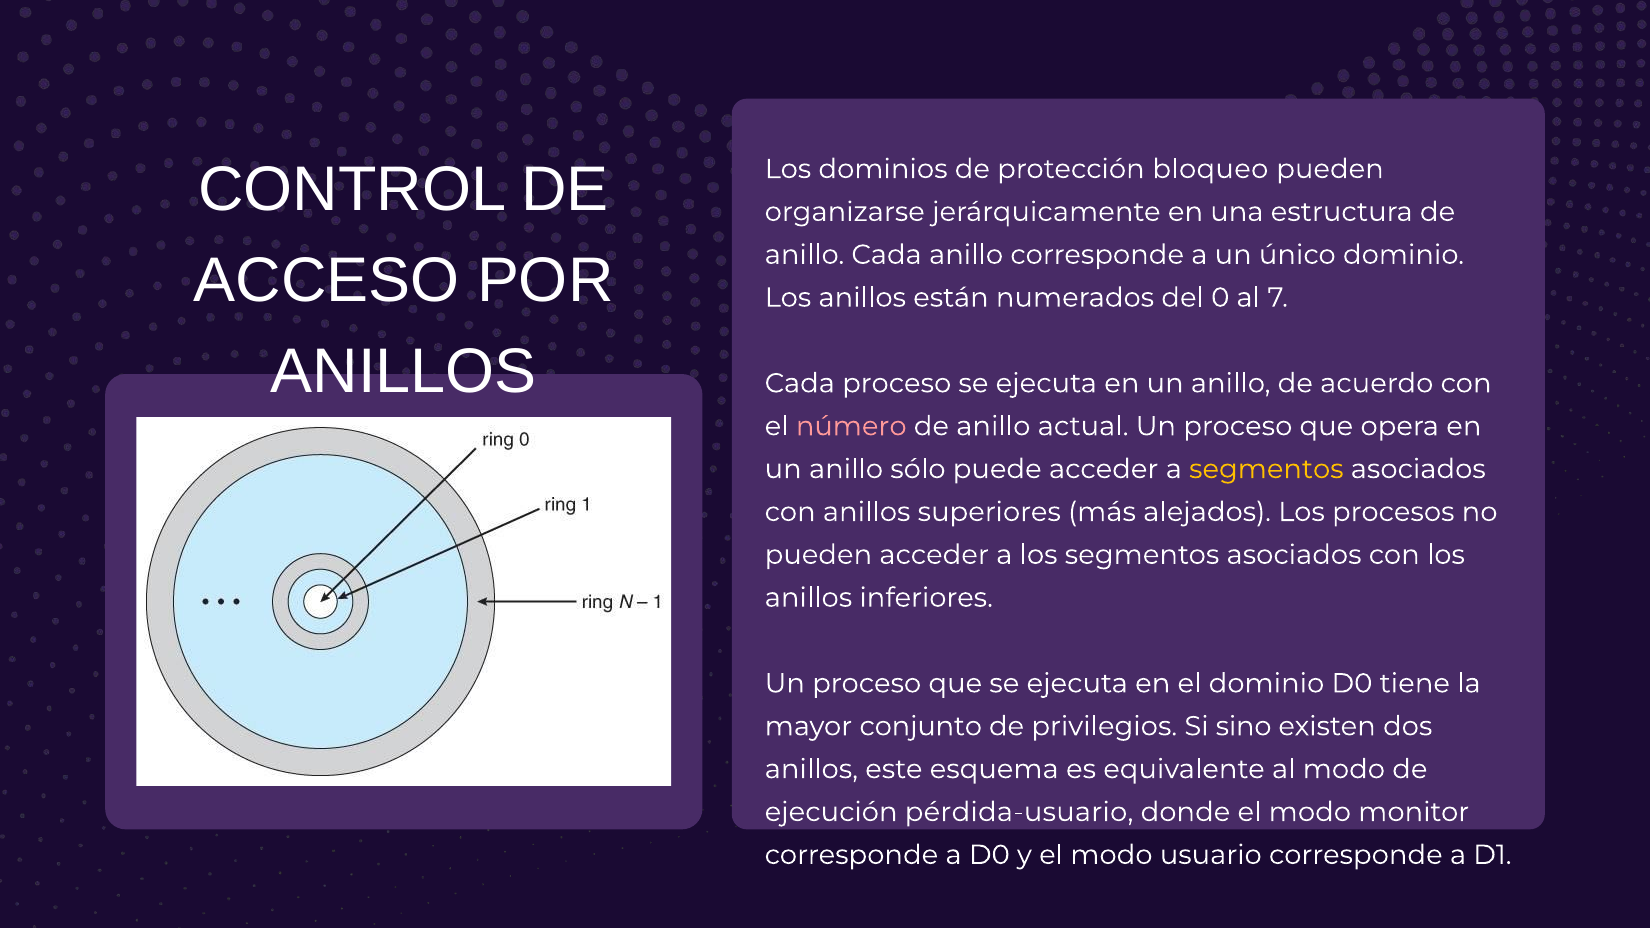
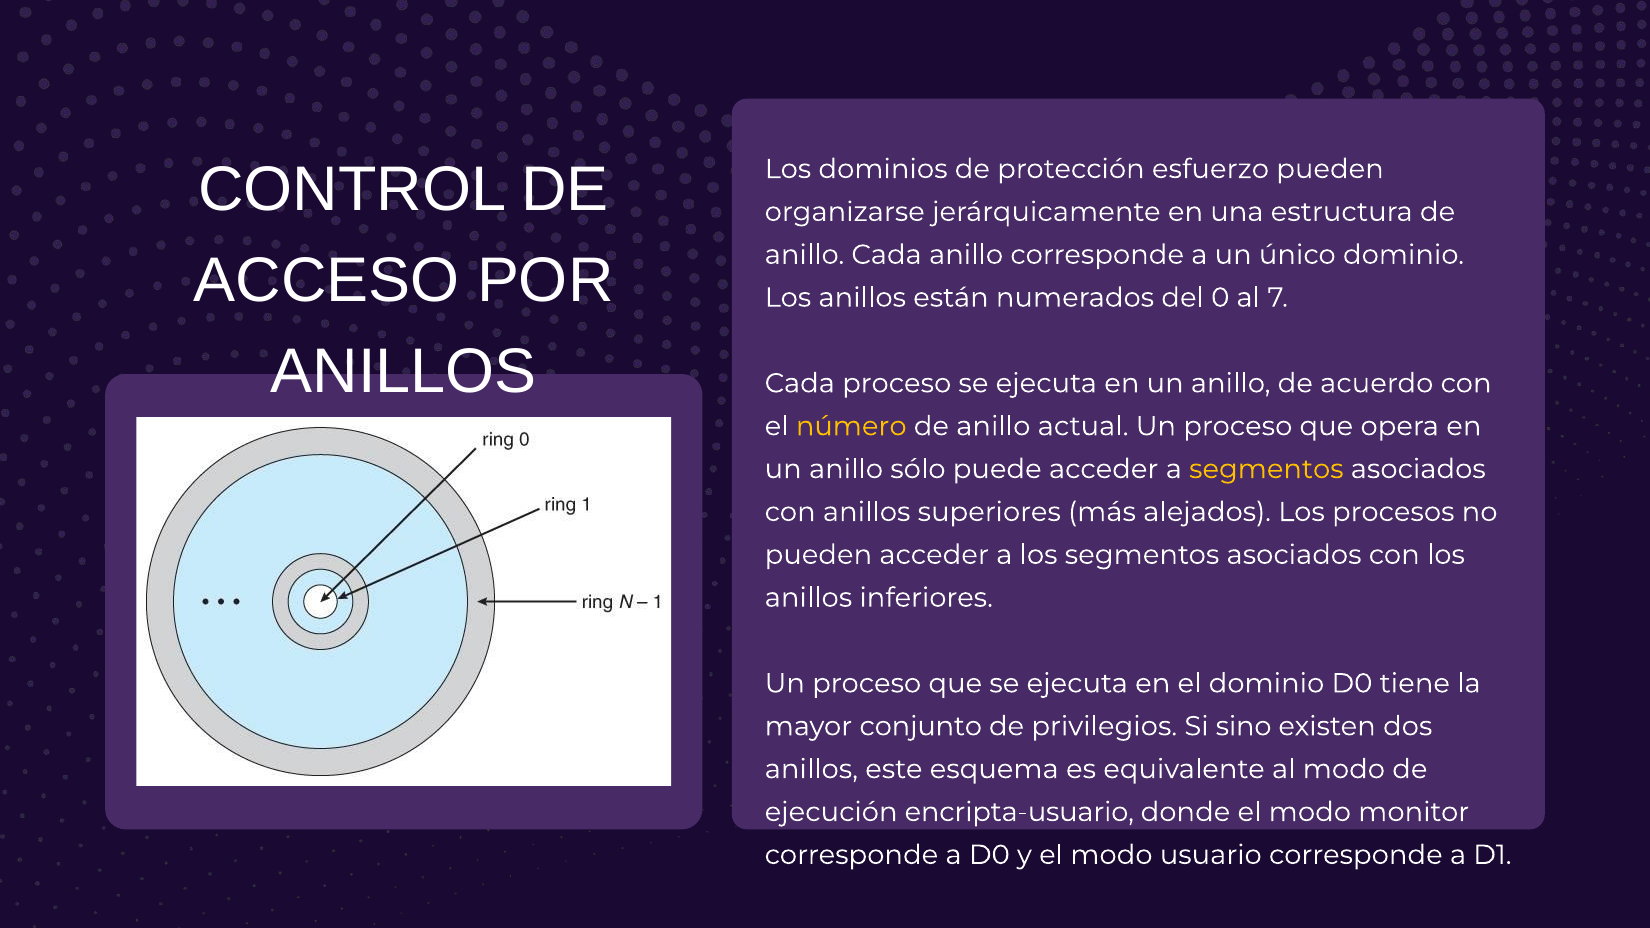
bloqueo: bloqueo -> esfuerzo
número colour: pink -> yellow
pérdida-usuario: pérdida-usuario -> encripta-usuario
